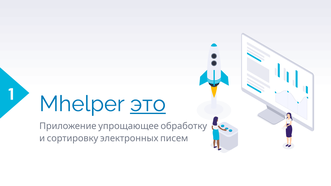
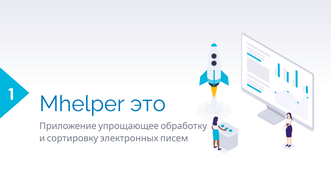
это underline: present -> none
